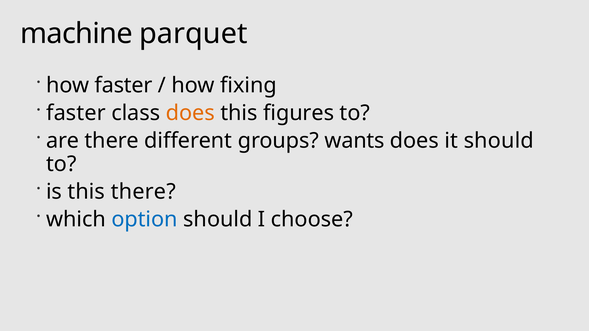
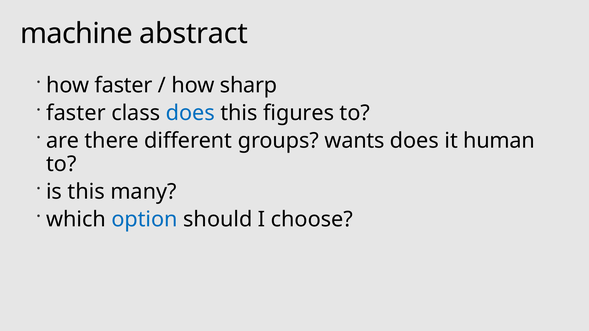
parquet: parquet -> abstract
fixing: fixing -> sharp
does at (190, 113) colour: orange -> blue
it should: should -> human
this there: there -> many
